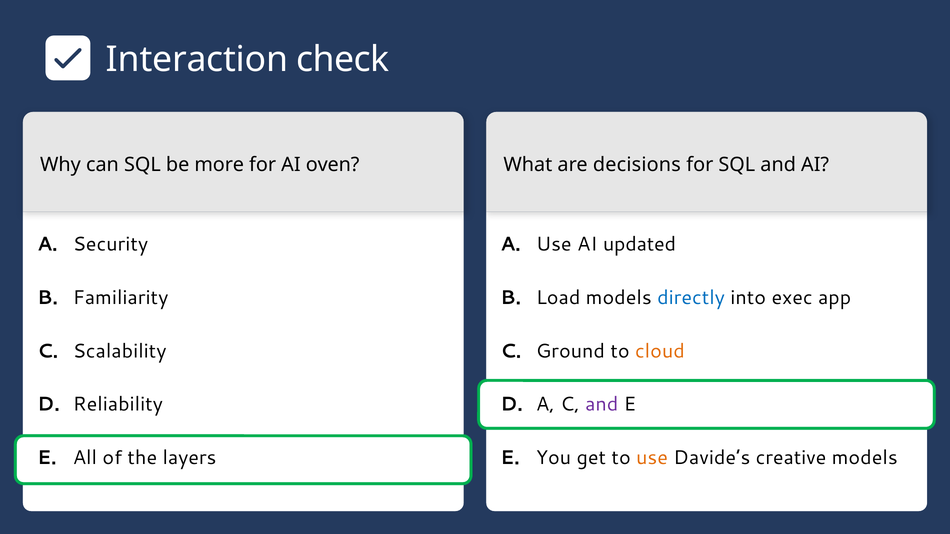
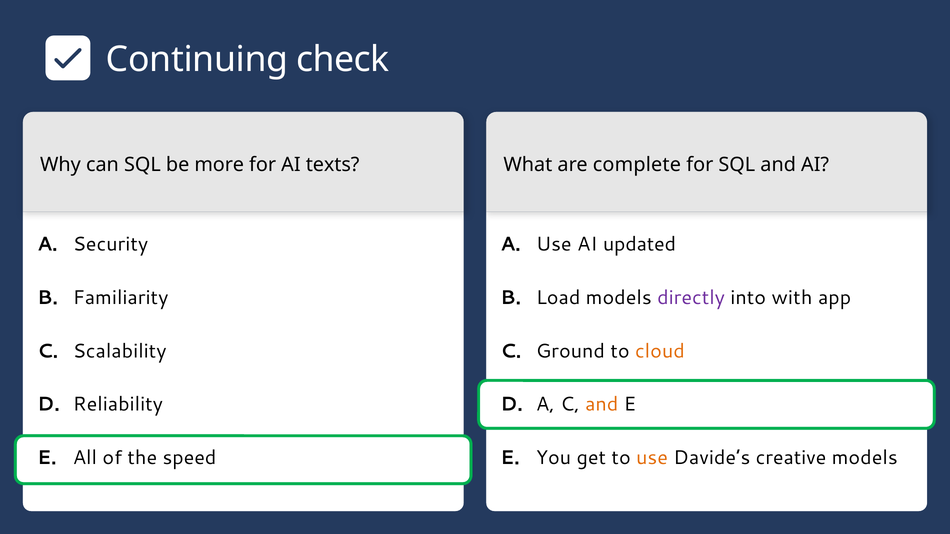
Interaction: Interaction -> Continuing
oven: oven -> texts
decisions: decisions -> complete
directly colour: blue -> purple
exec: exec -> with
and at (602, 405) colour: purple -> orange
layers: layers -> speed
